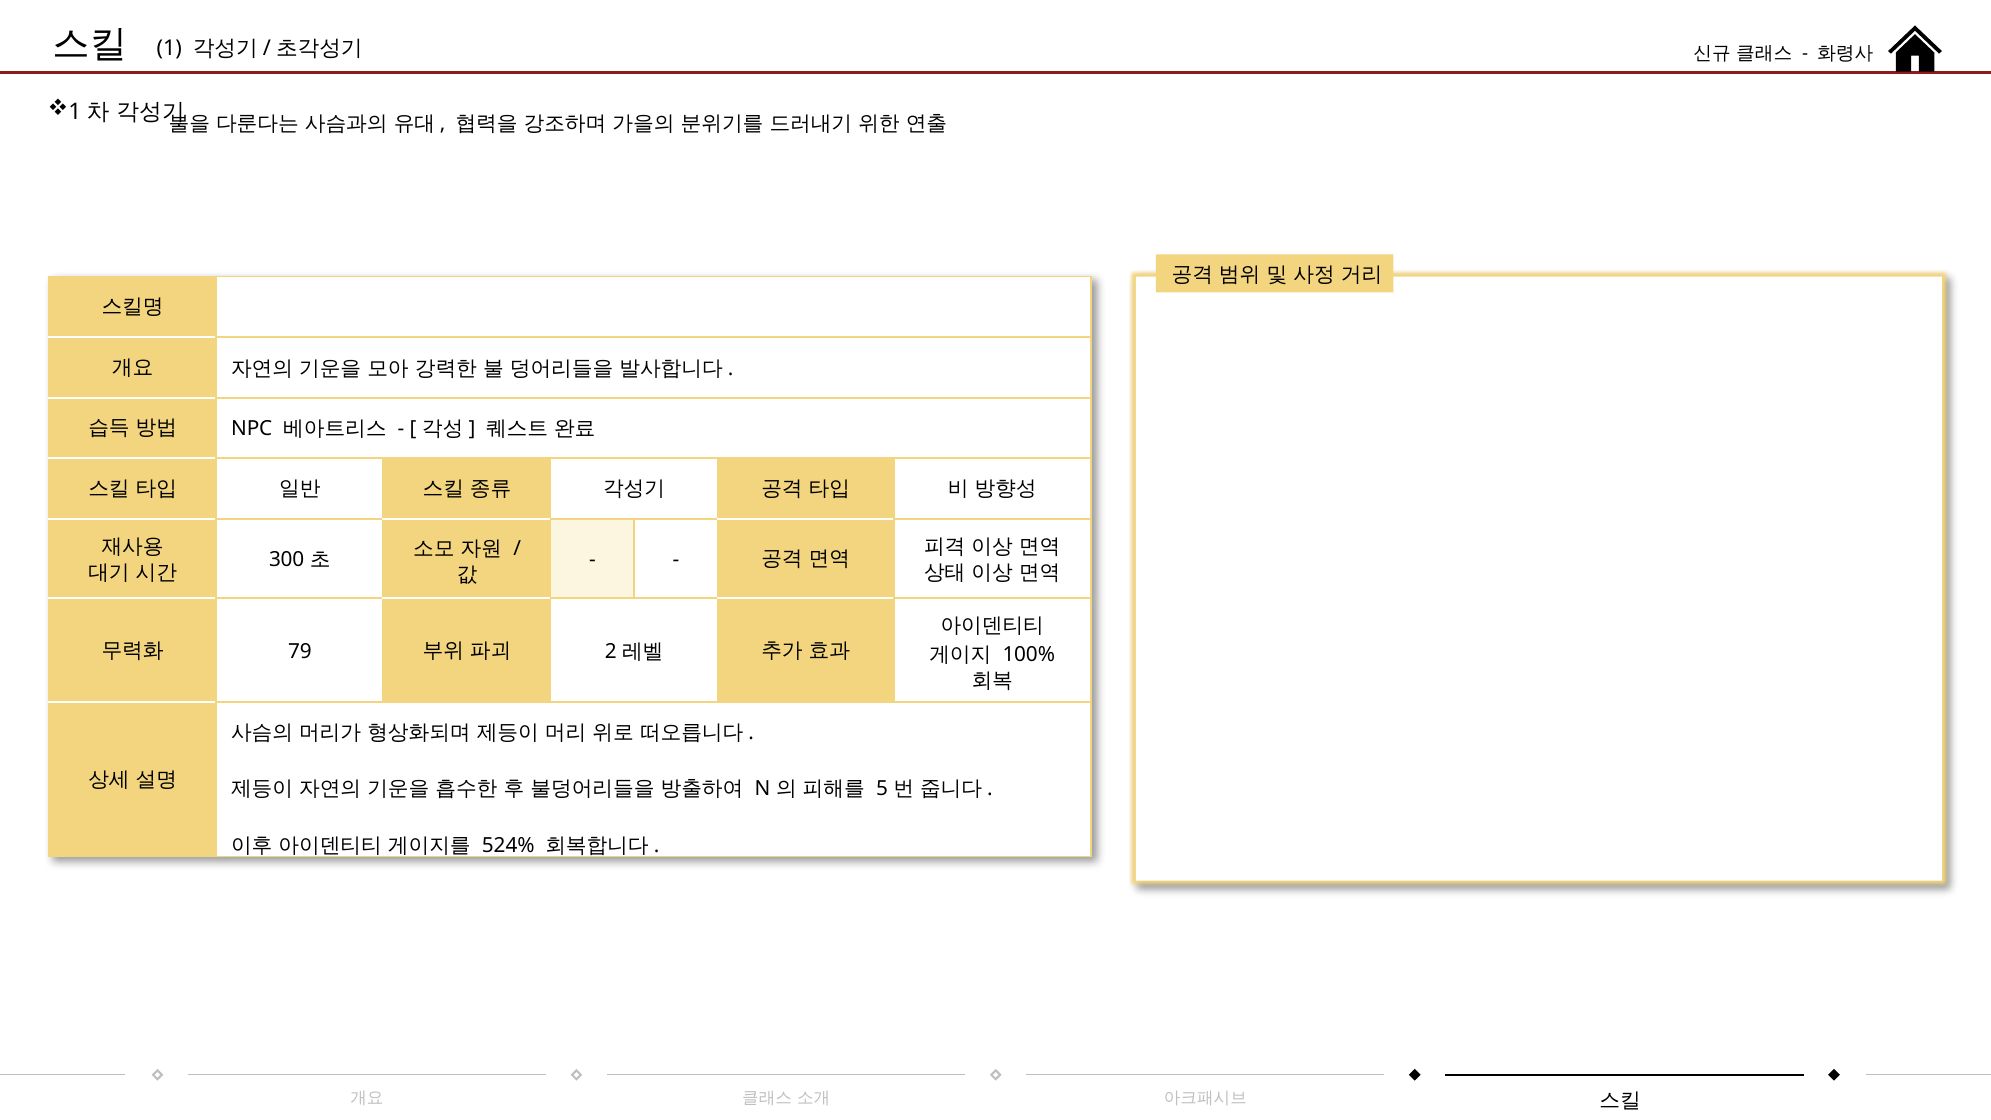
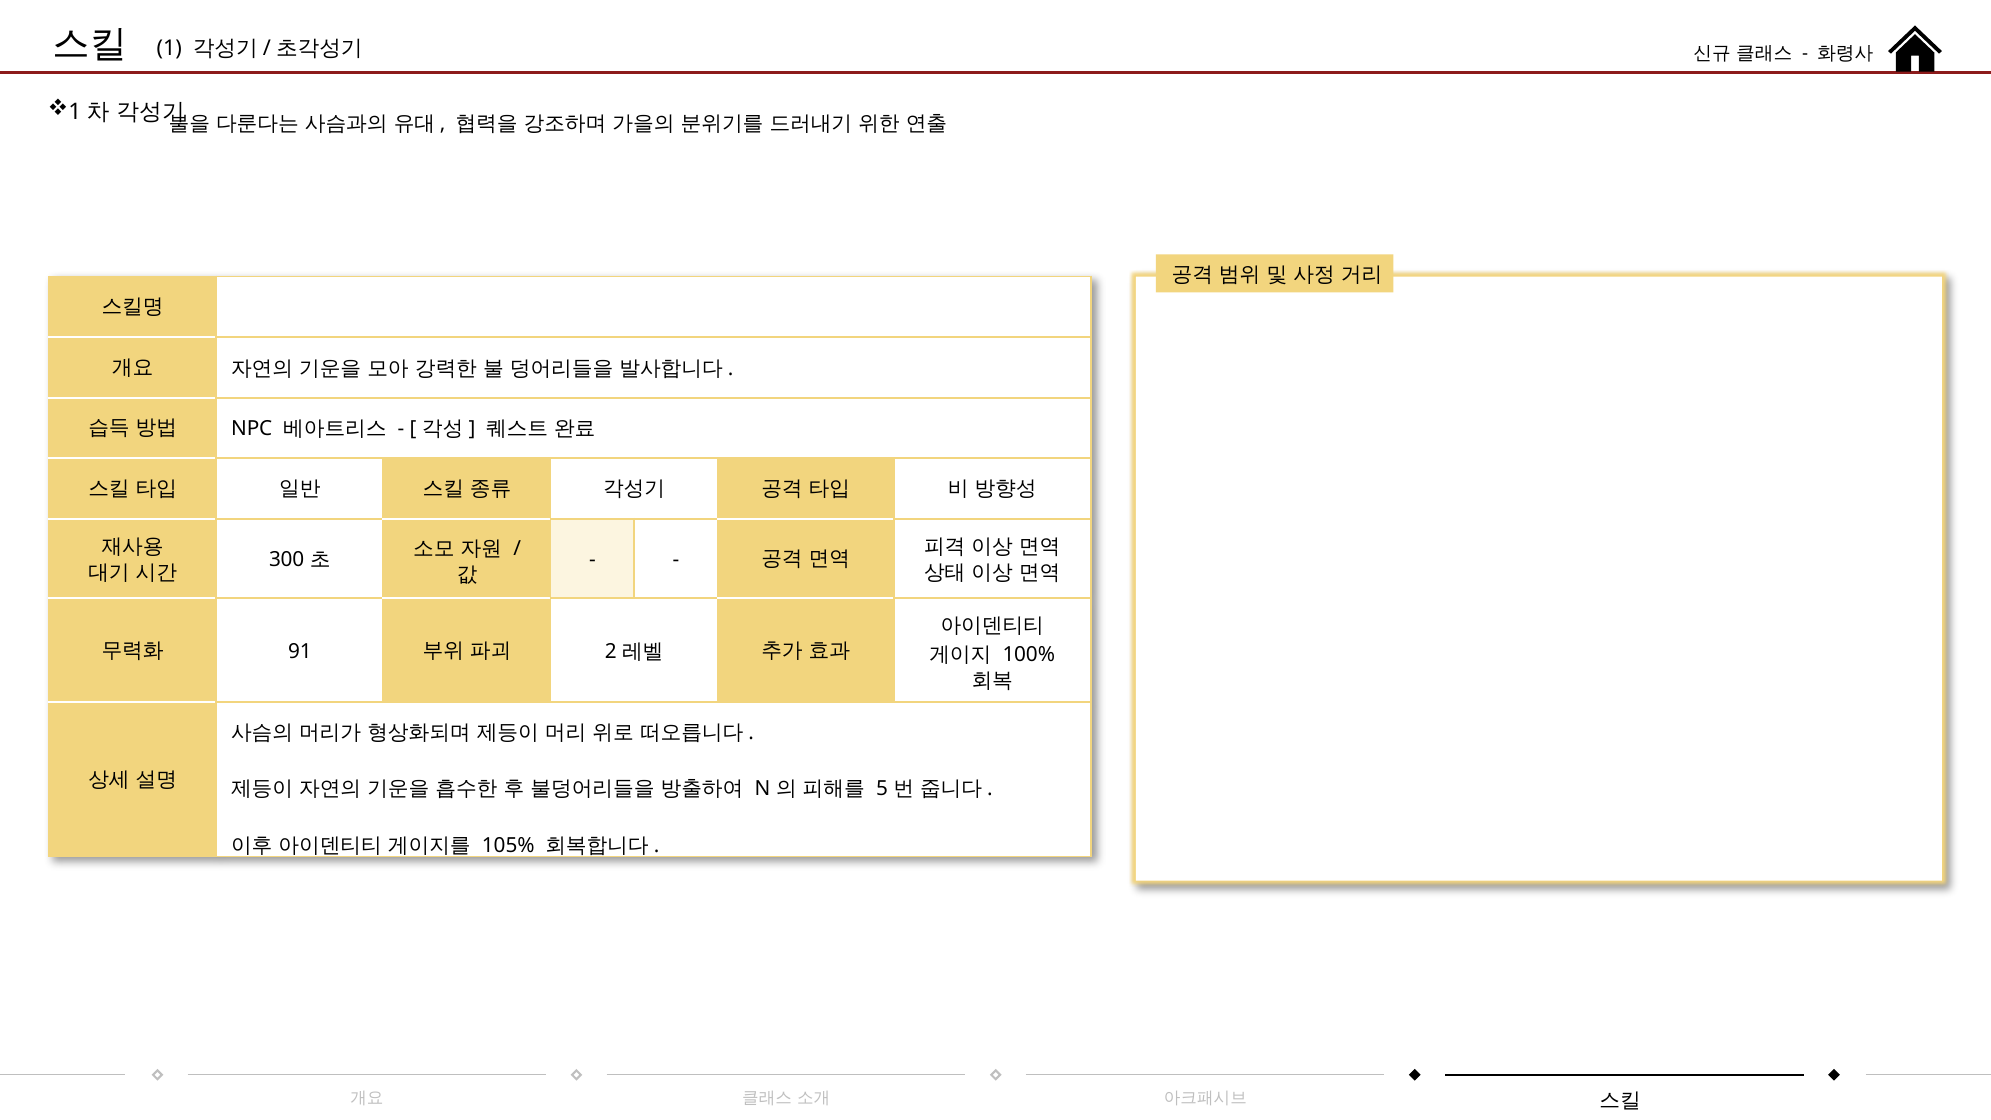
79: 79 -> 91
524%: 524% -> 105%
